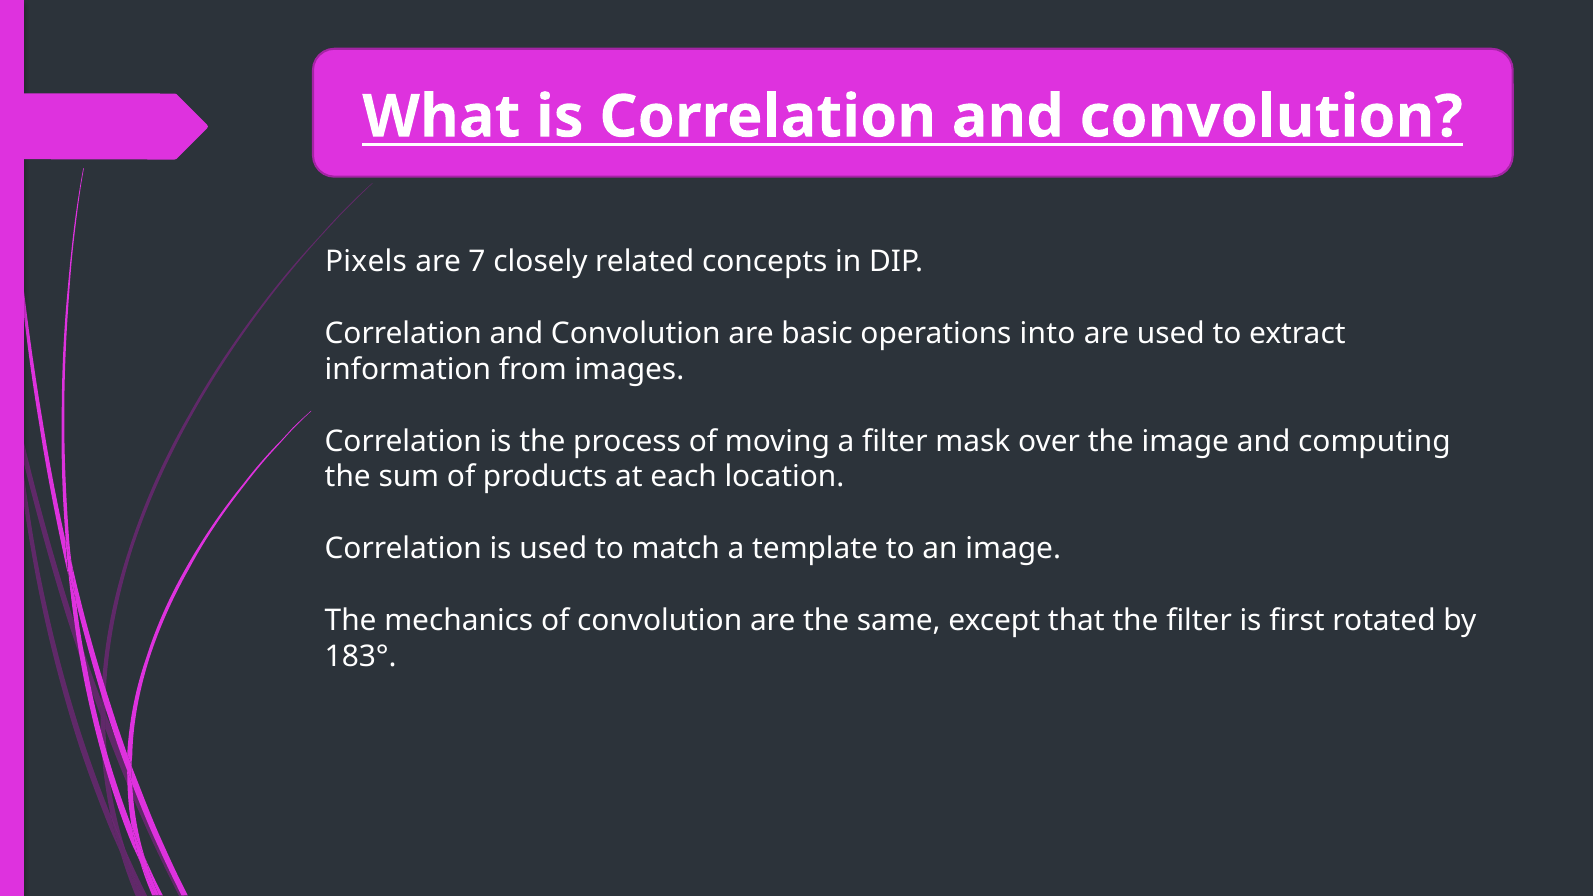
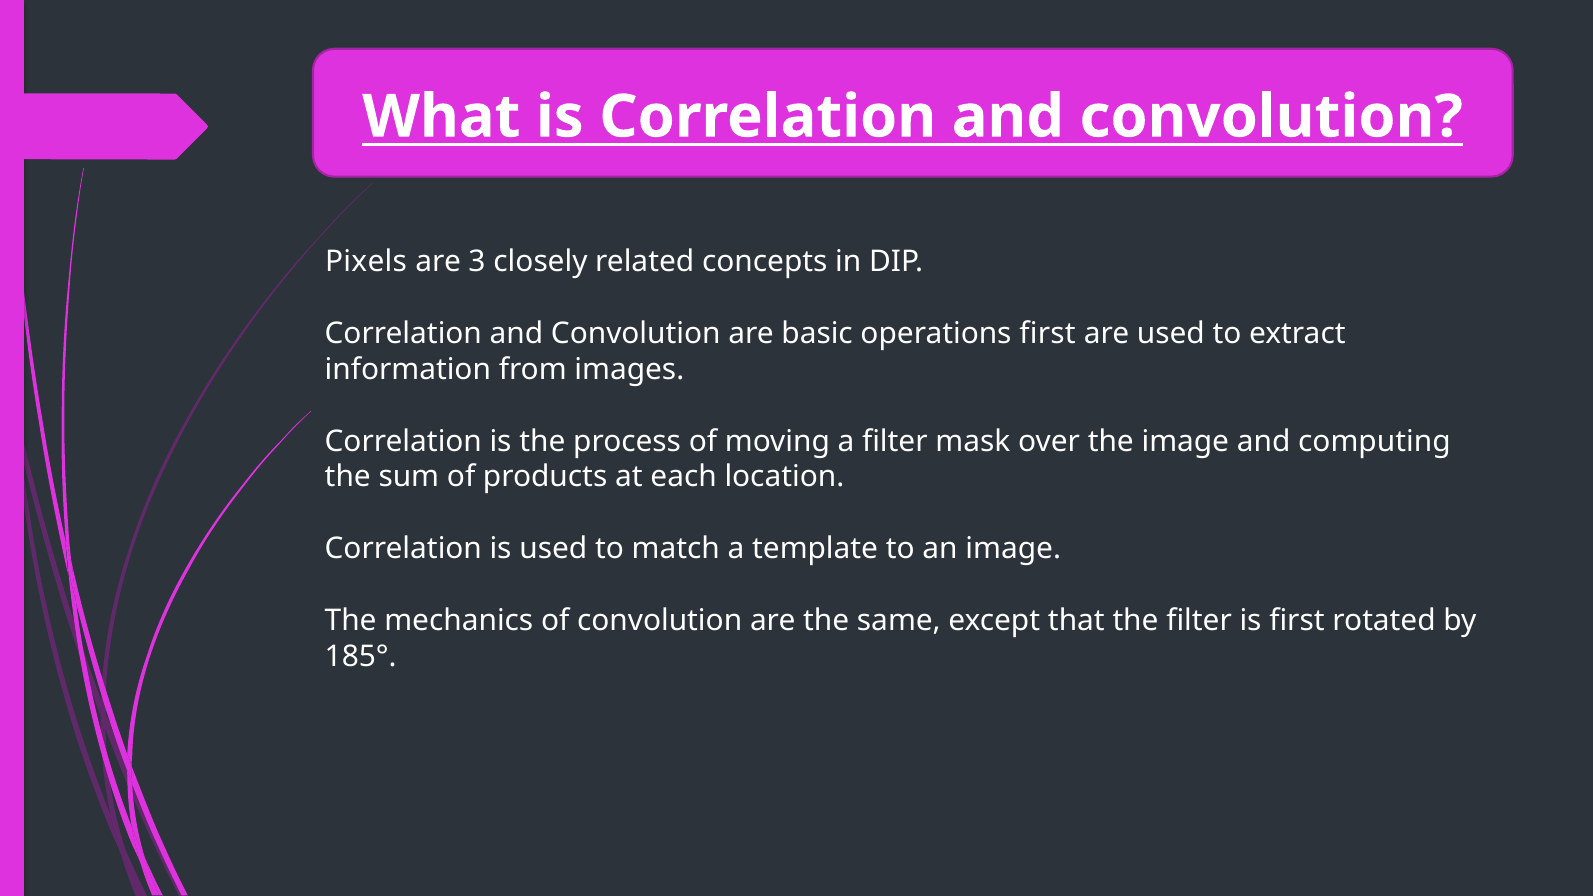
7: 7 -> 3
operations into: into -> first
183°: 183° -> 185°
